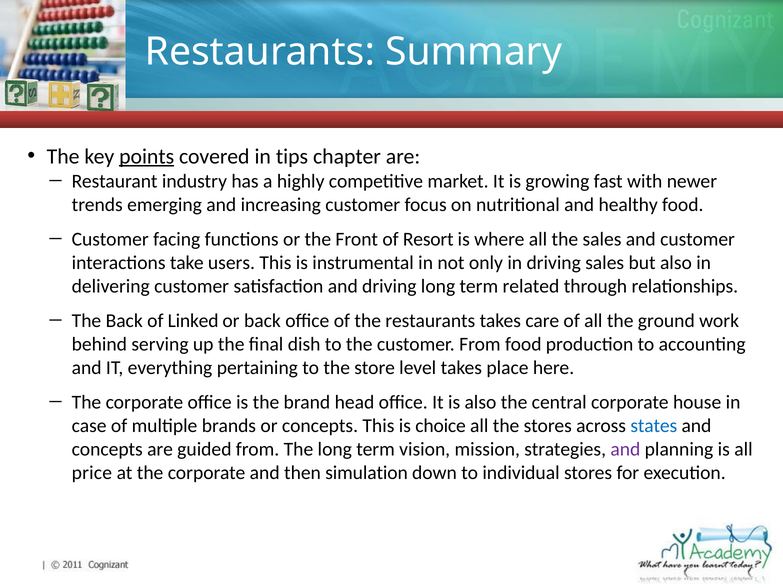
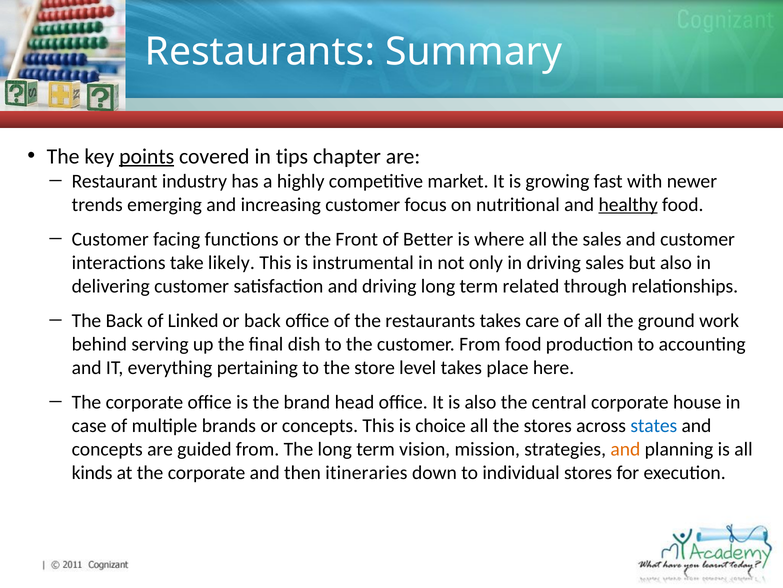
healthy underline: none -> present
Resort: Resort -> Better
users: users -> likely
and at (625, 449) colour: purple -> orange
price: price -> kinds
simulation: simulation -> itineraries
